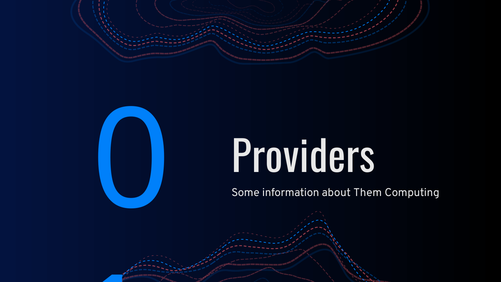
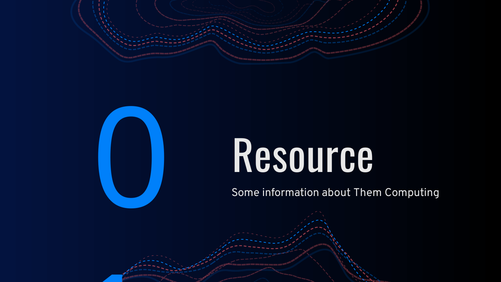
Providers: Providers -> Resource
